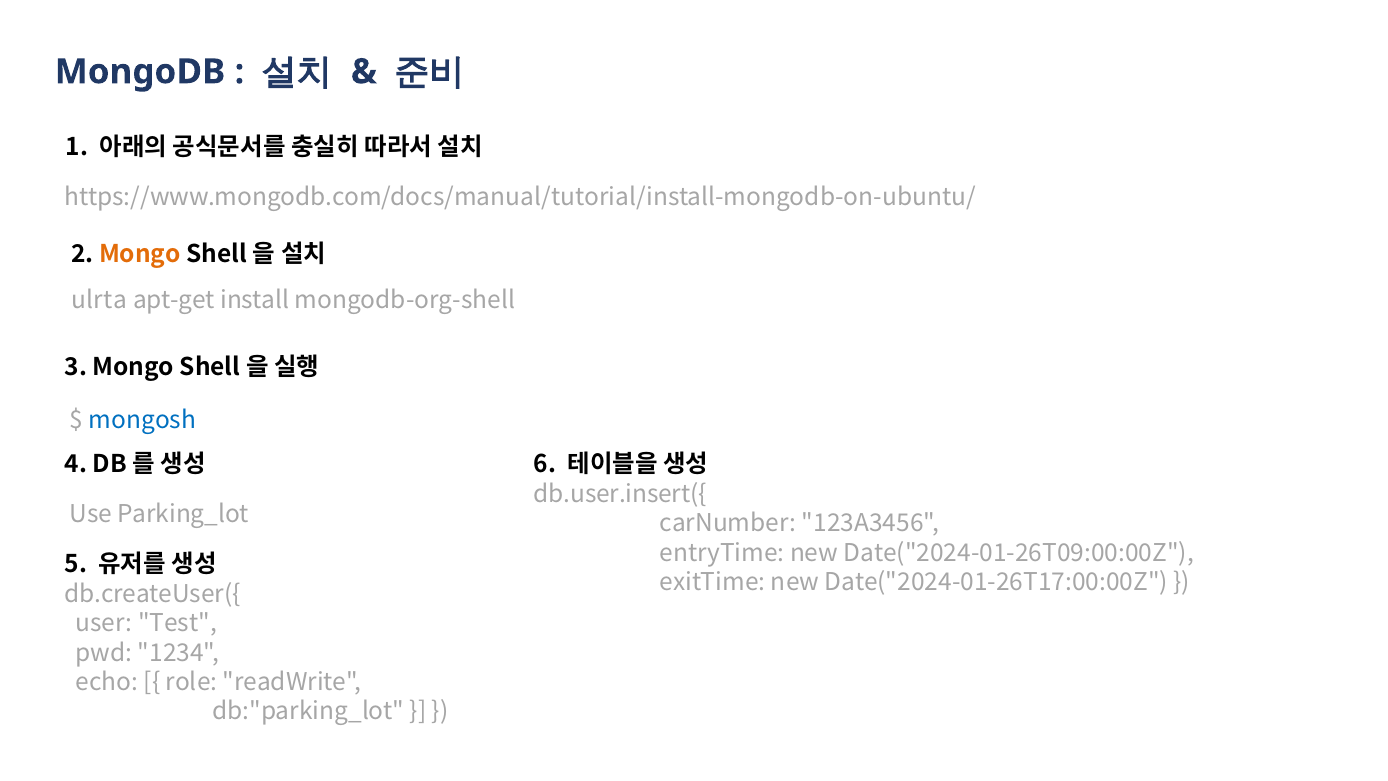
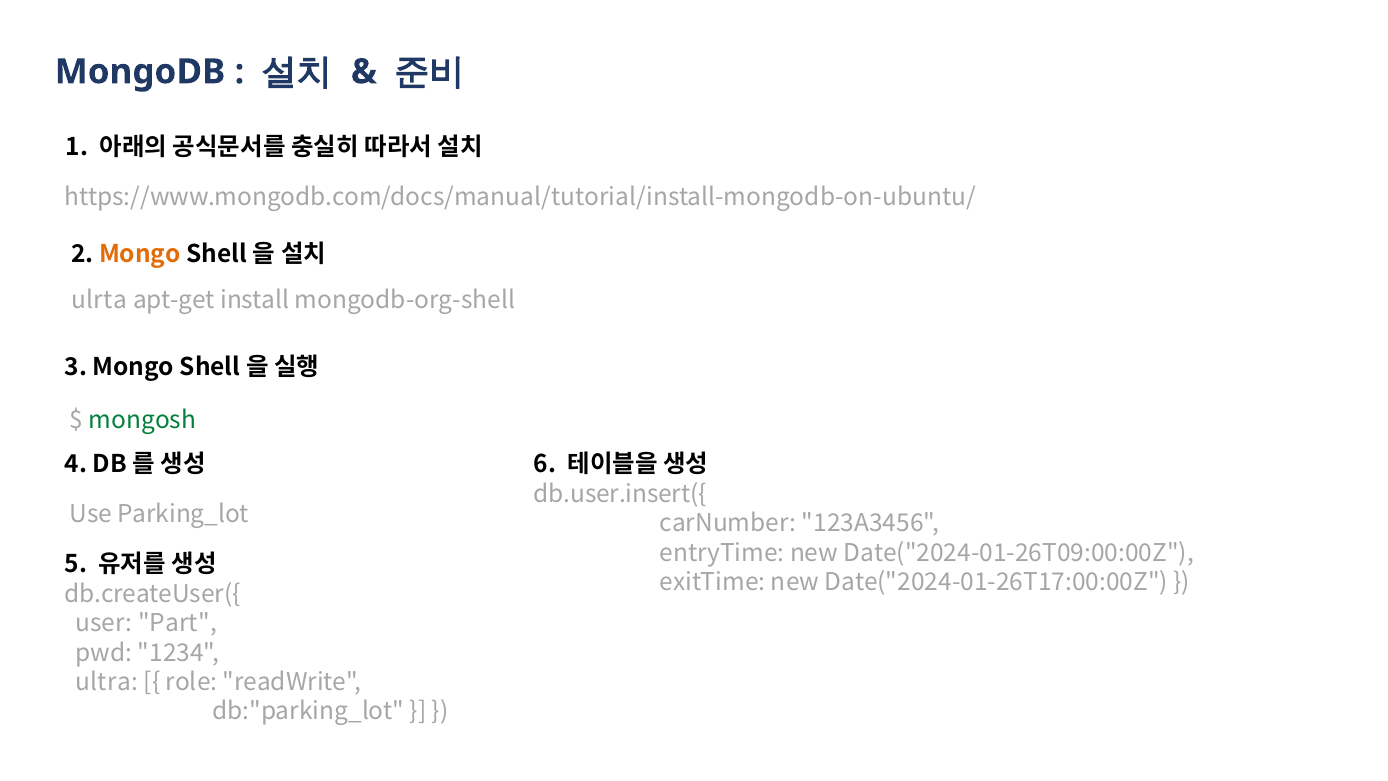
mongosh colour: blue -> green
Test: Test -> Part
echo: echo -> ultra
